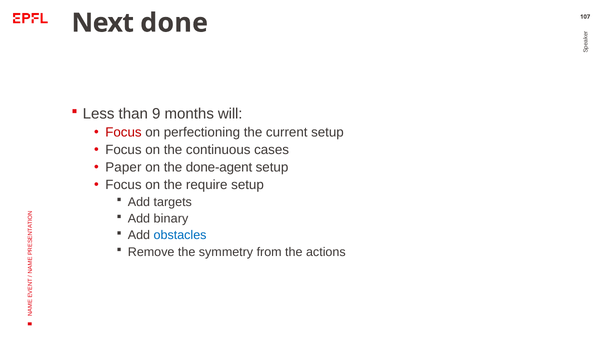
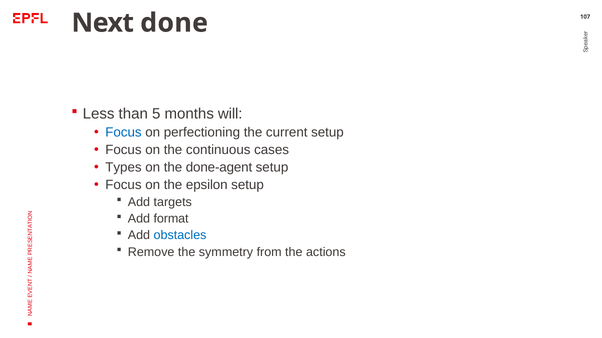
9: 9 -> 5
Focus at (123, 132) colour: red -> blue
Paper: Paper -> Types
require: require -> epsilon
binary: binary -> format
